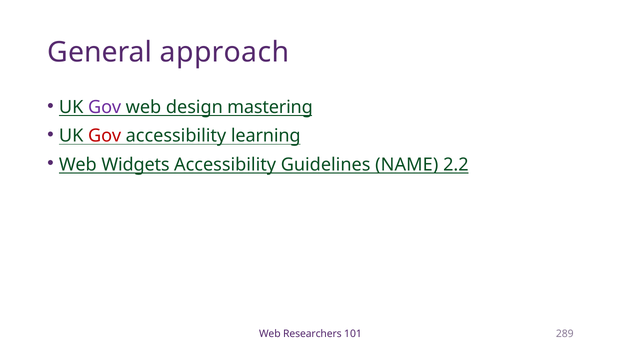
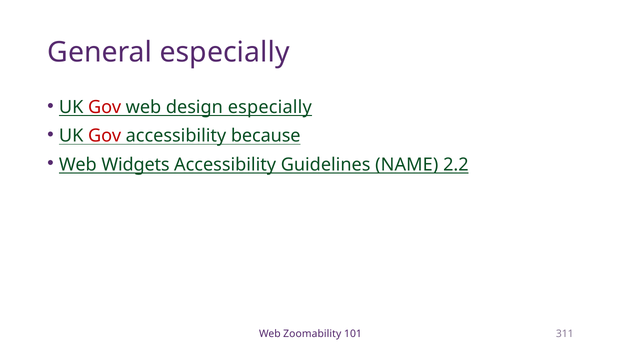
General approach: approach -> especially
Gov at (105, 107) colour: purple -> red
design mastering: mastering -> especially
learning: learning -> because
Researchers: Researchers -> Zoomability
289: 289 -> 311
